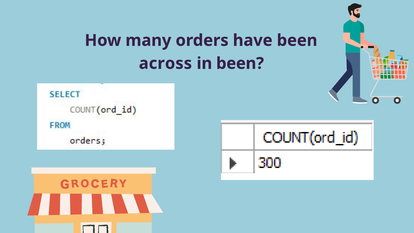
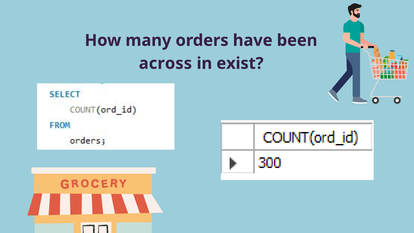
in been: been -> exist
